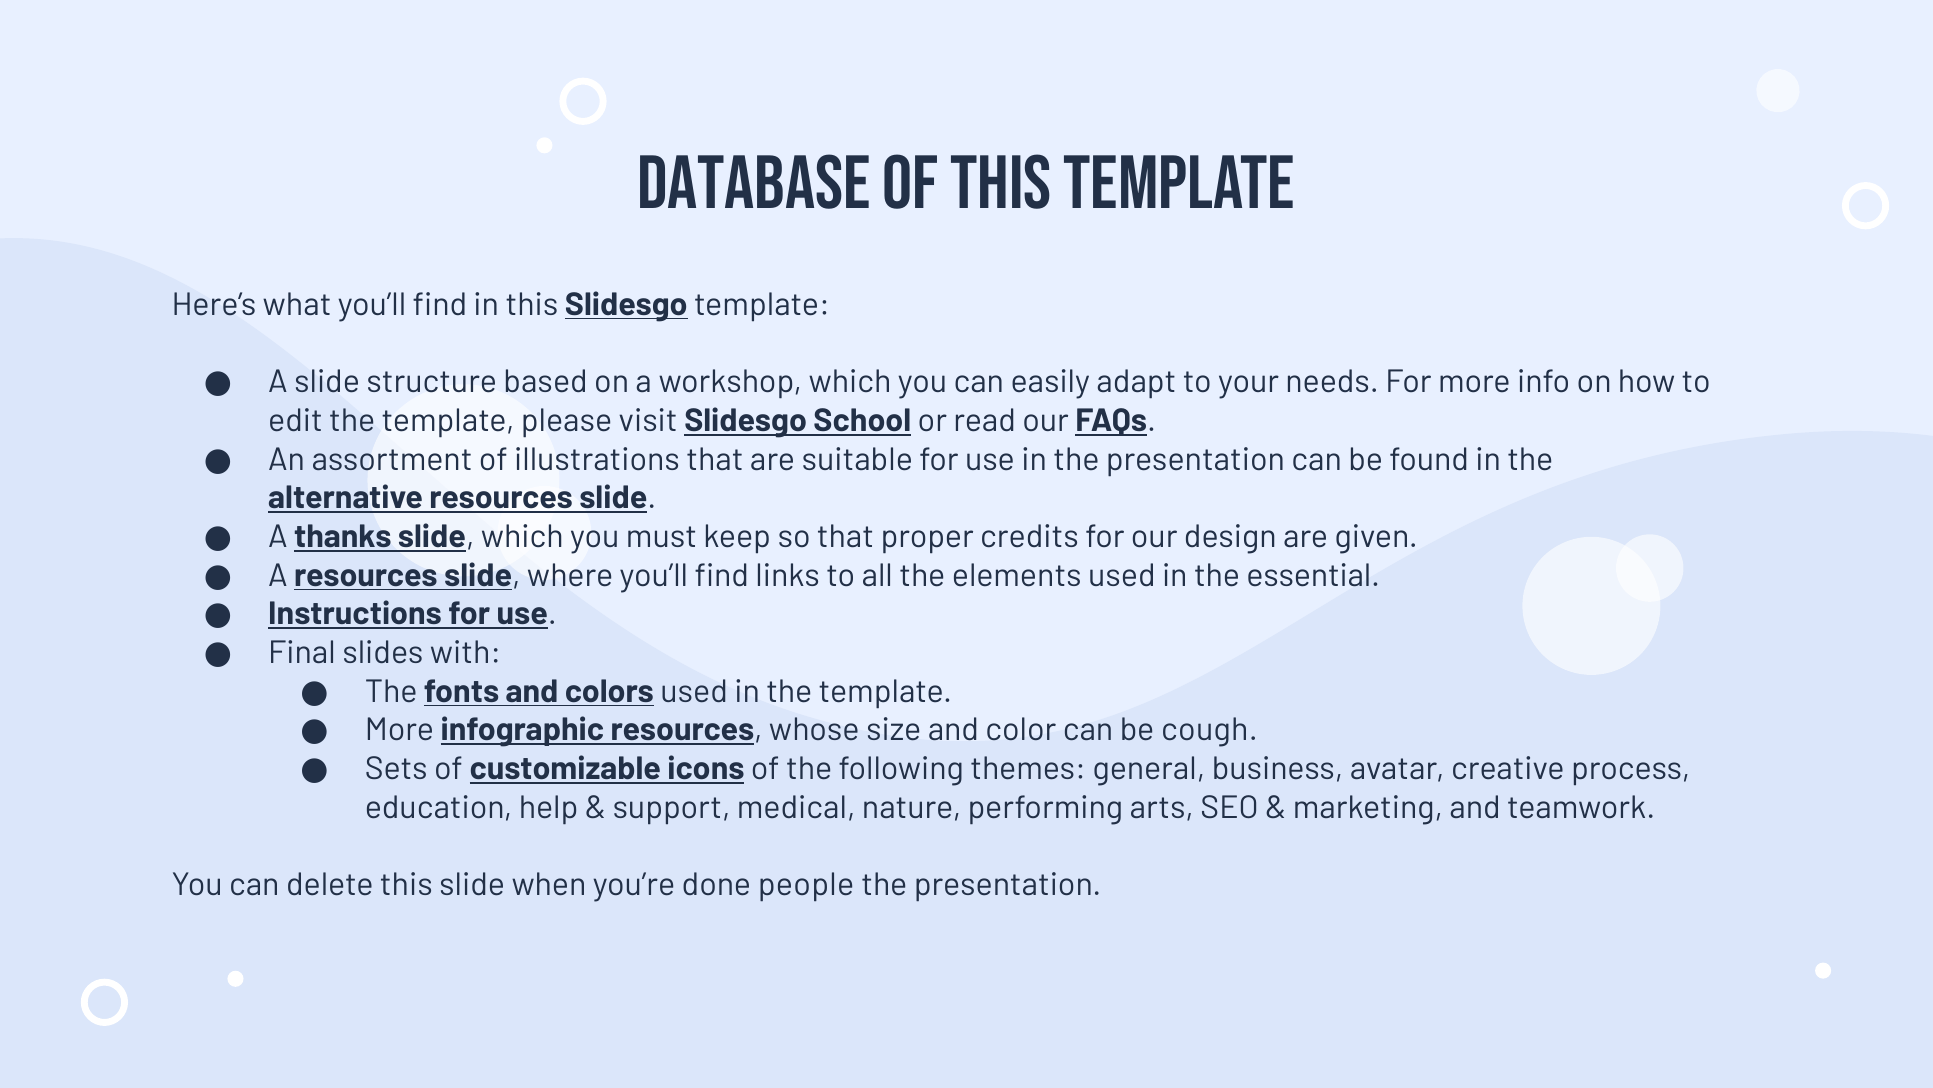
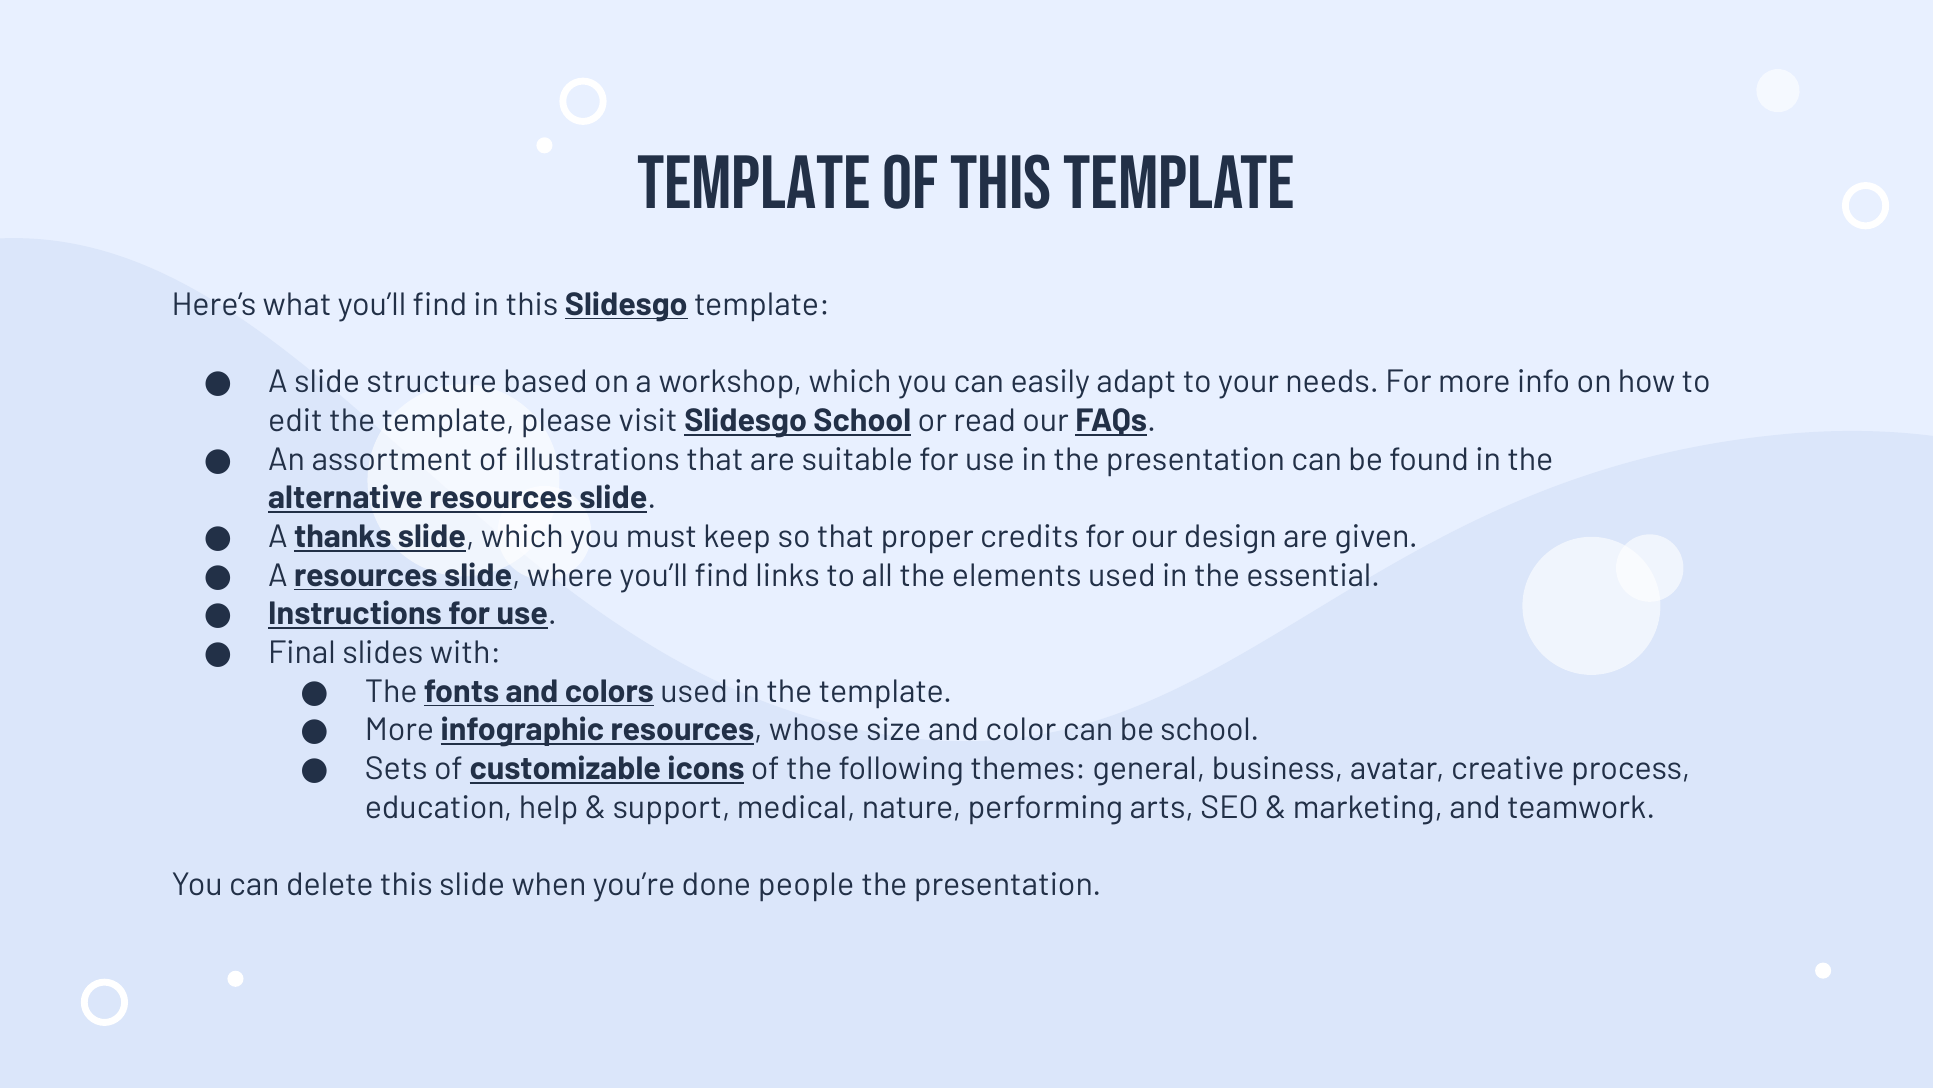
DATABASE at (754, 184): DATABASE -> TEMPLATE
be cough: cough -> school
